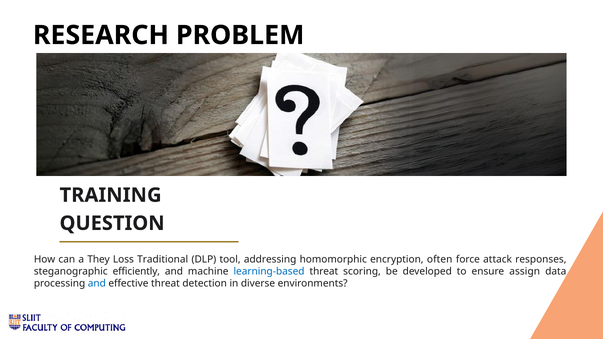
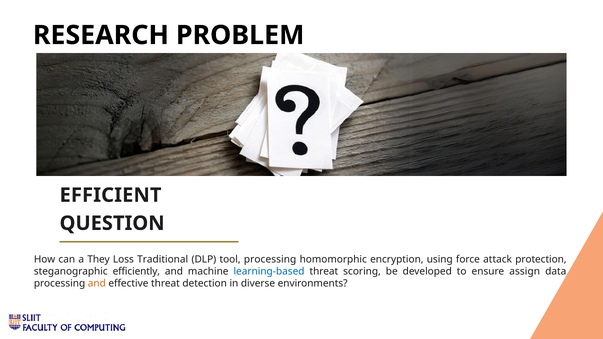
TRAINING: TRAINING -> EFFICIENT
tool addressing: addressing -> processing
often: often -> using
responses: responses -> protection
and at (97, 284) colour: blue -> orange
